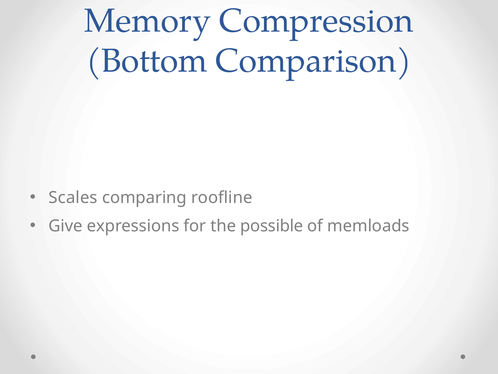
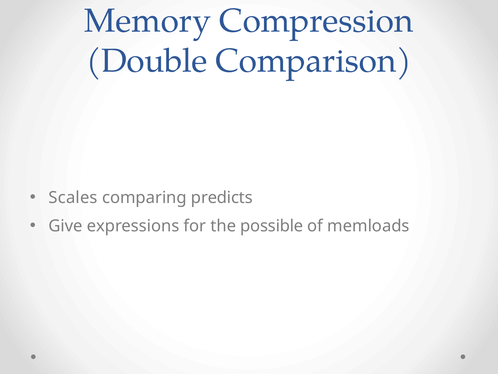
Bottom: Bottom -> Double
roofline: roofline -> predicts
